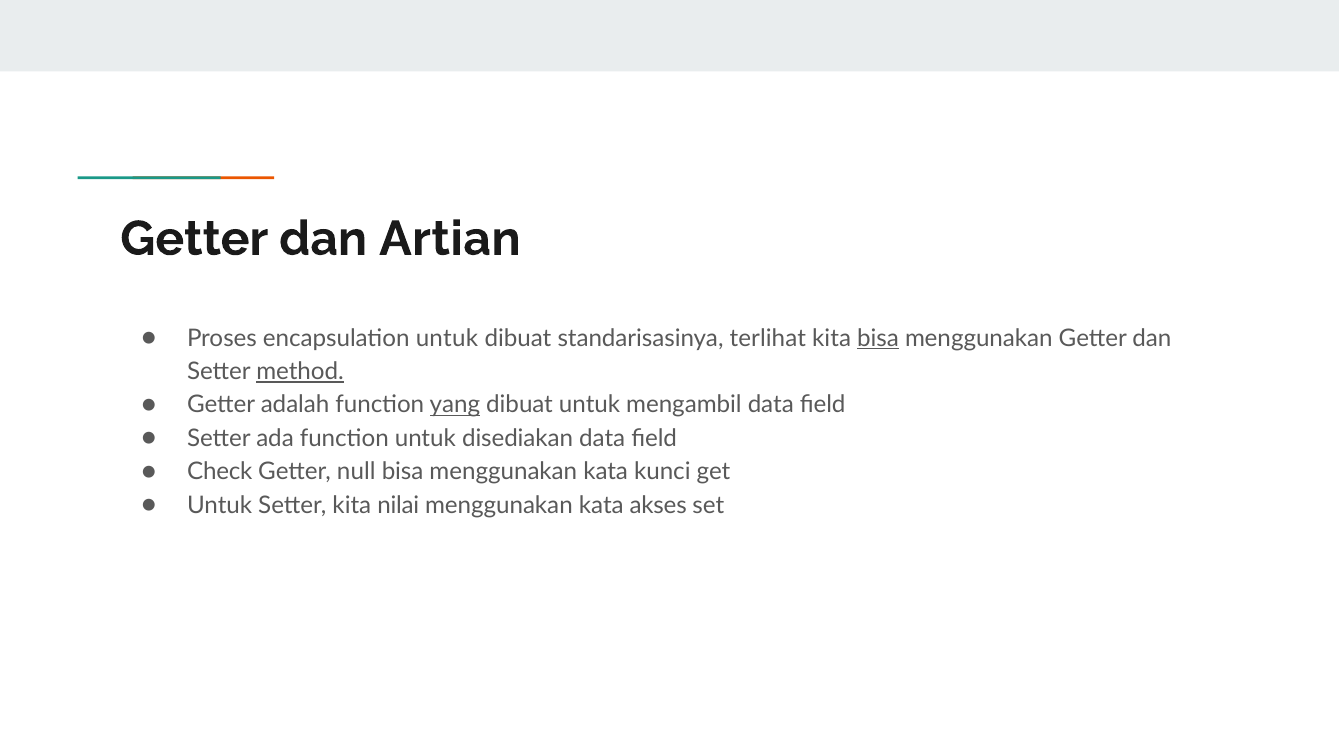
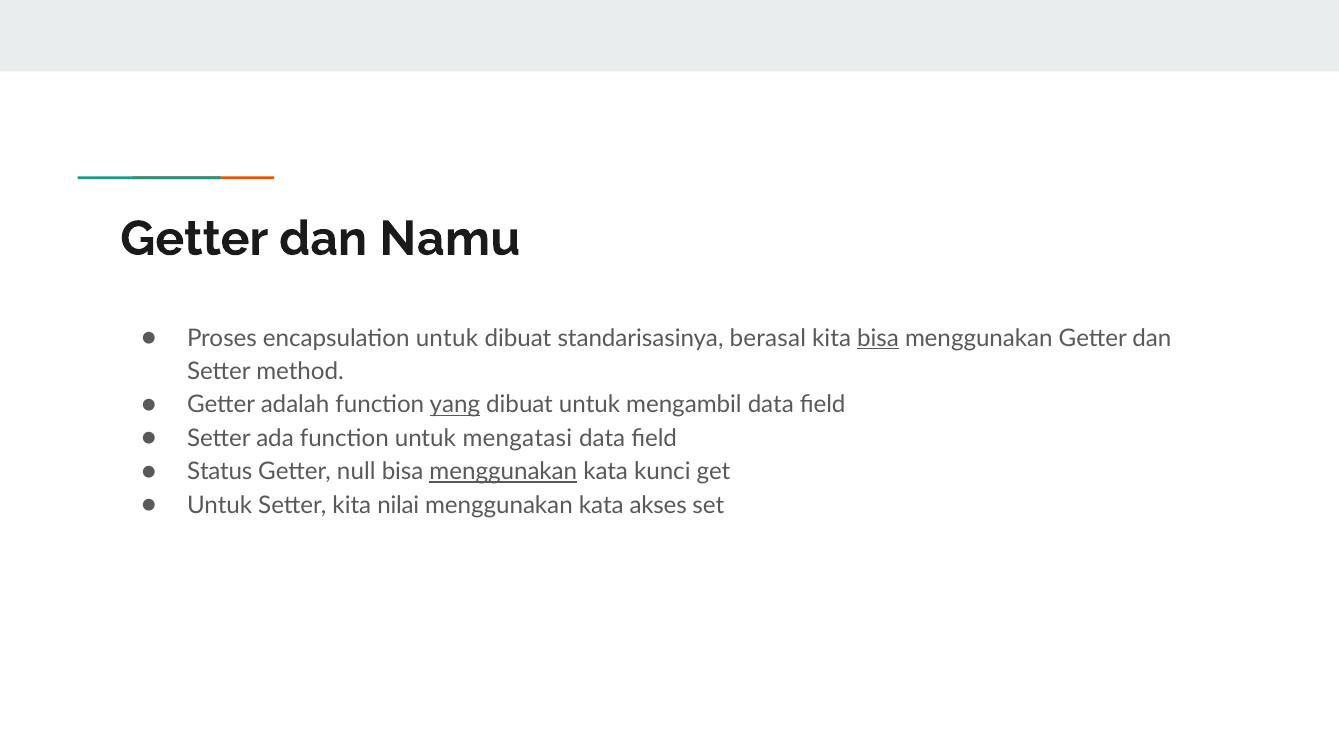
Artian: Artian -> Namu
terlihat: terlihat -> berasal
method underline: present -> none
disediakan: disediakan -> mengatasi
Check: Check -> Status
menggunakan at (503, 472) underline: none -> present
